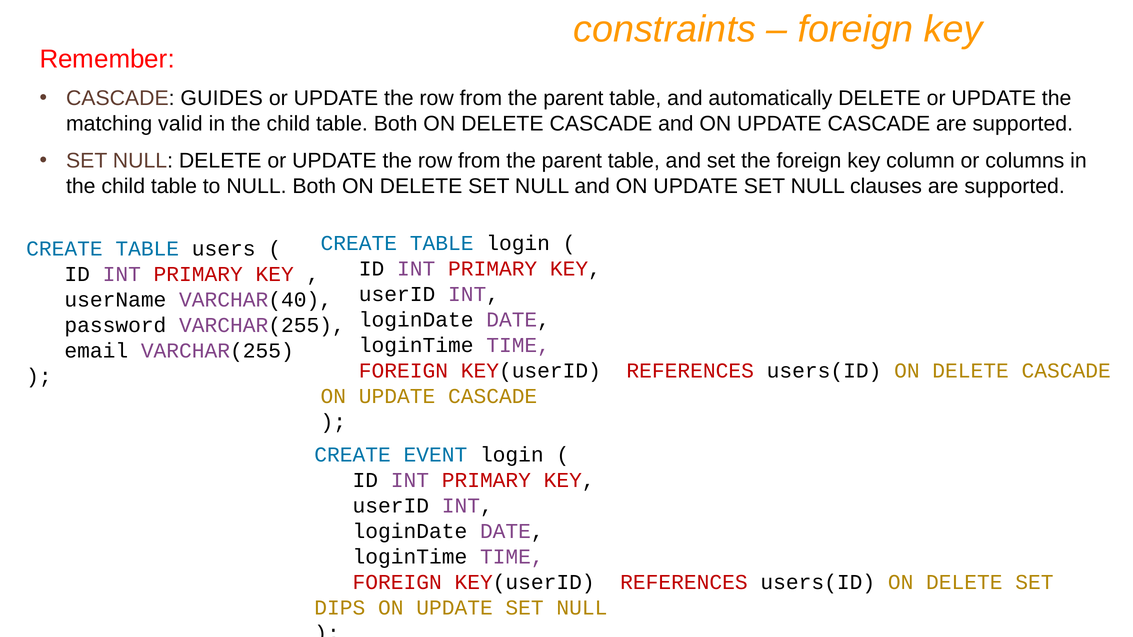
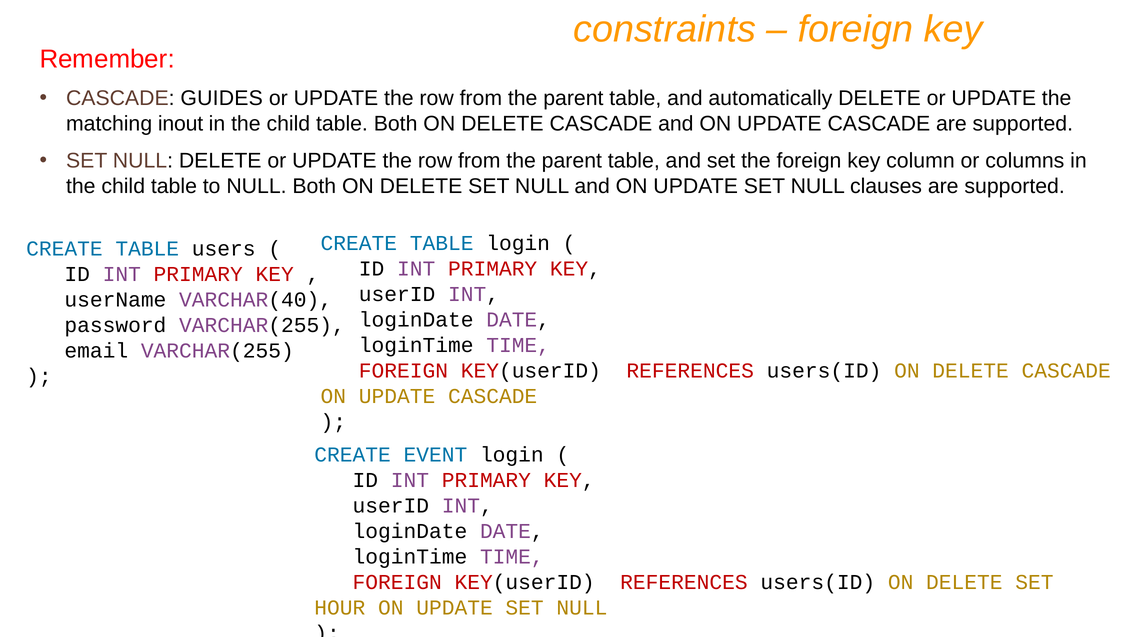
valid: valid -> inout
DIPS: DIPS -> HOUR
